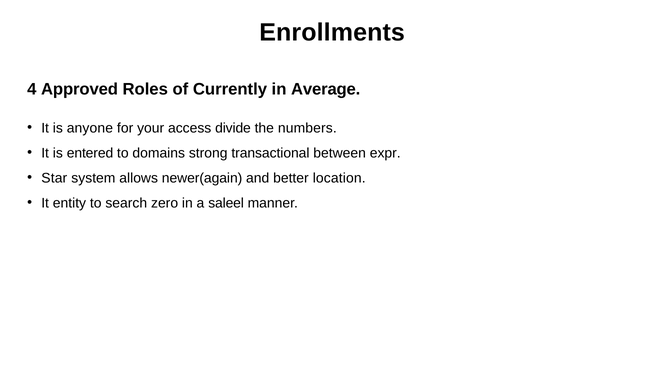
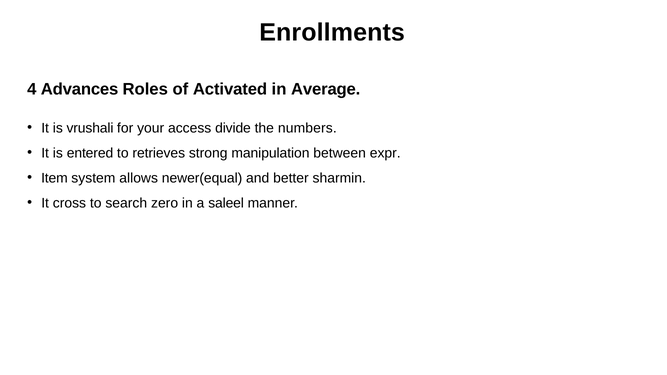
Approved: Approved -> Advances
Currently: Currently -> Activated
anyone: anyone -> vrushali
domains: domains -> retrieves
transactional: transactional -> manipulation
Star: Star -> Item
newer(again: newer(again -> newer(equal
location: location -> sharmin
entity: entity -> cross
